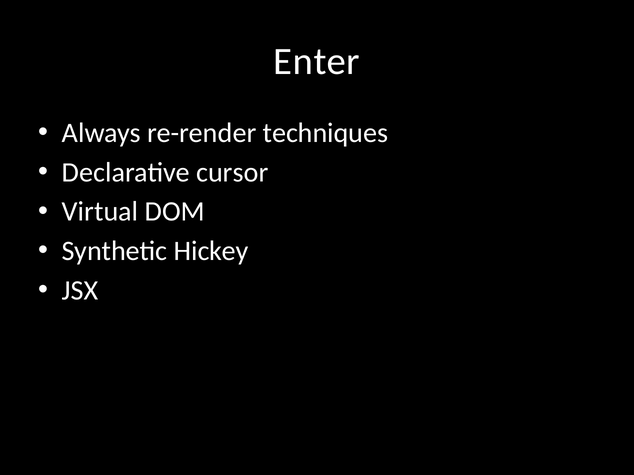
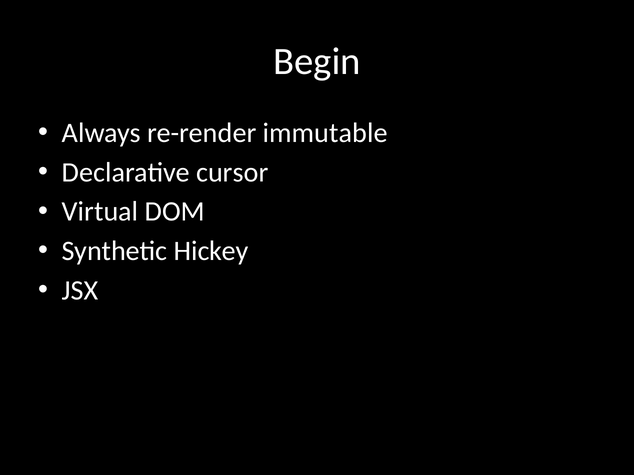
Enter: Enter -> Begin
techniques: techniques -> immutable
